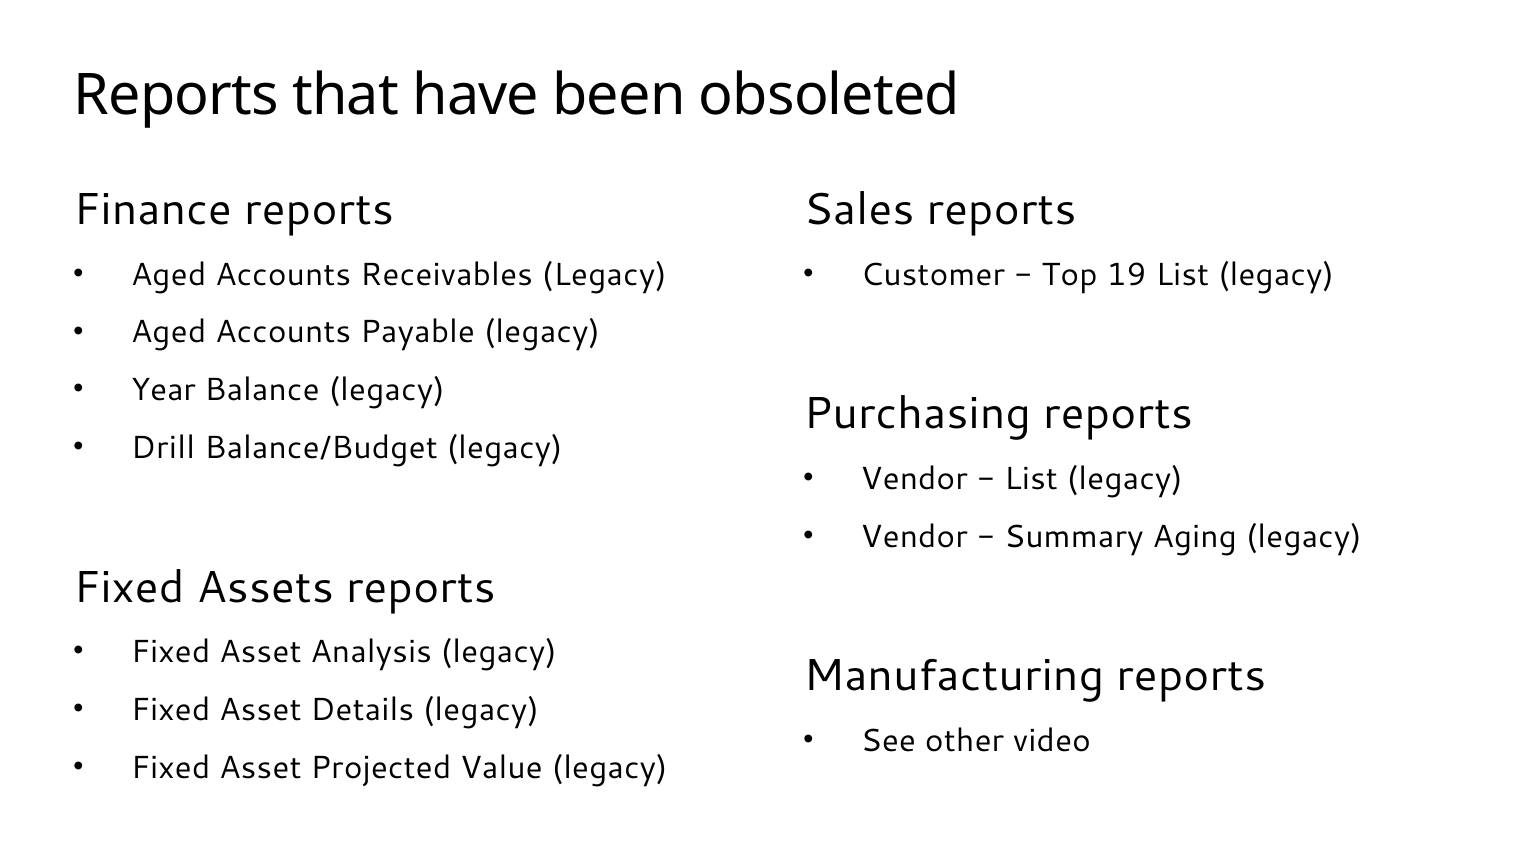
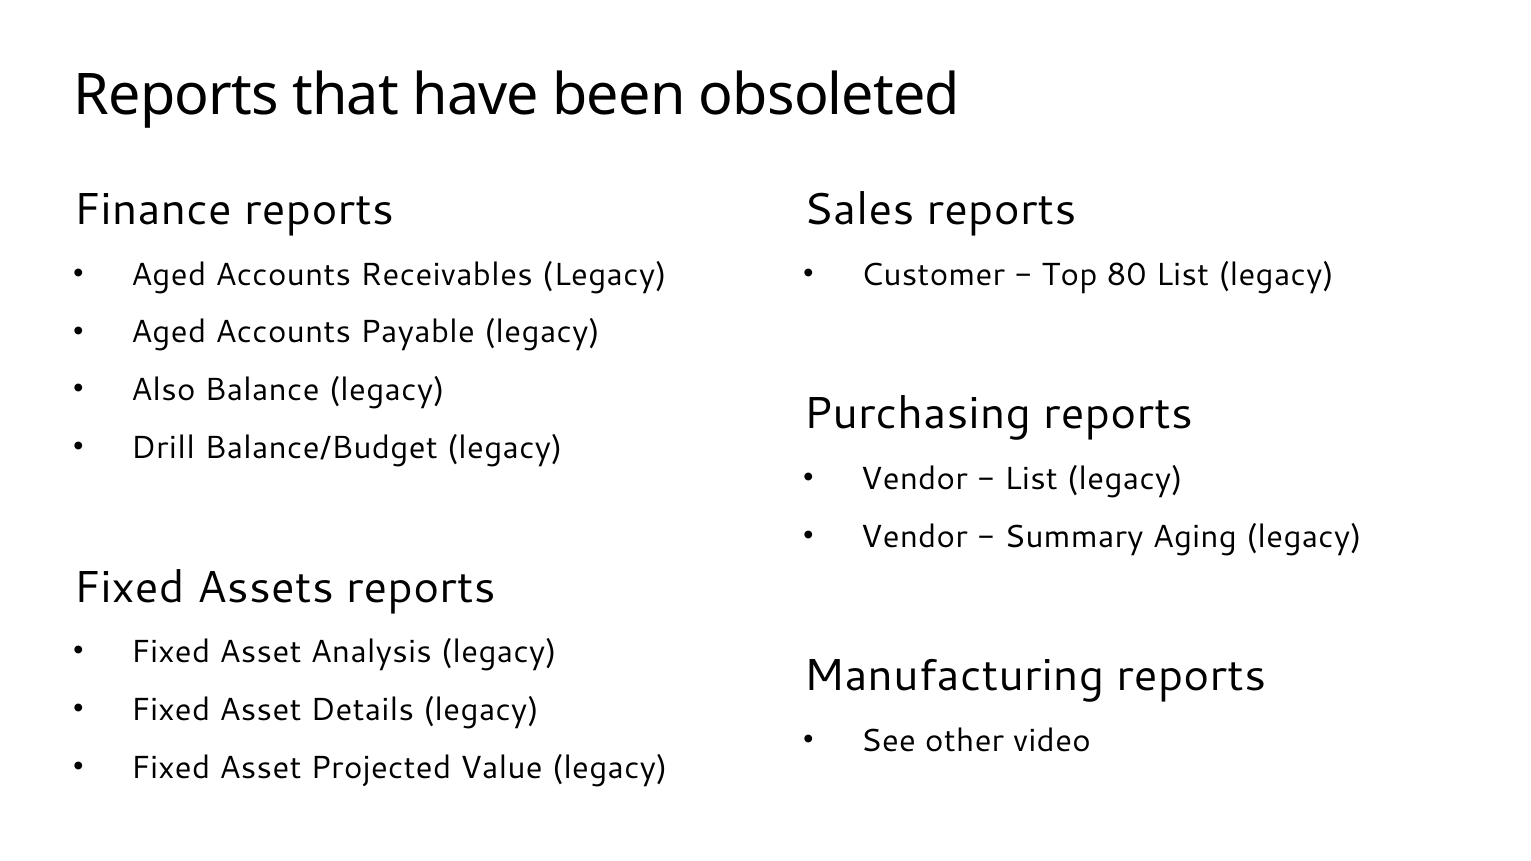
19: 19 -> 80
Year: Year -> Also
